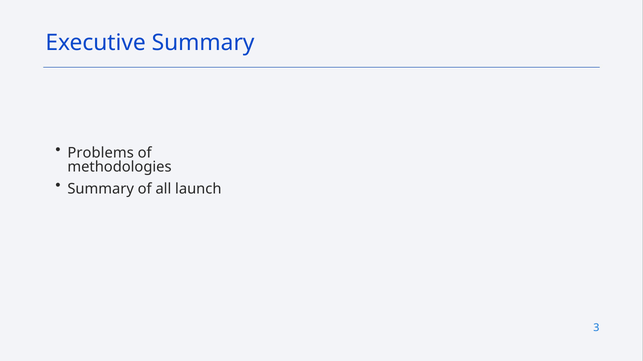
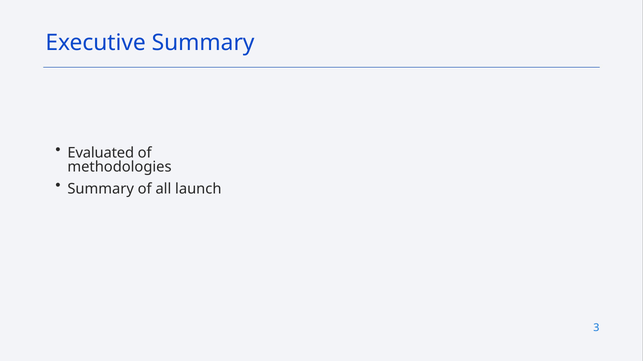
Problems: Problems -> Evaluated
